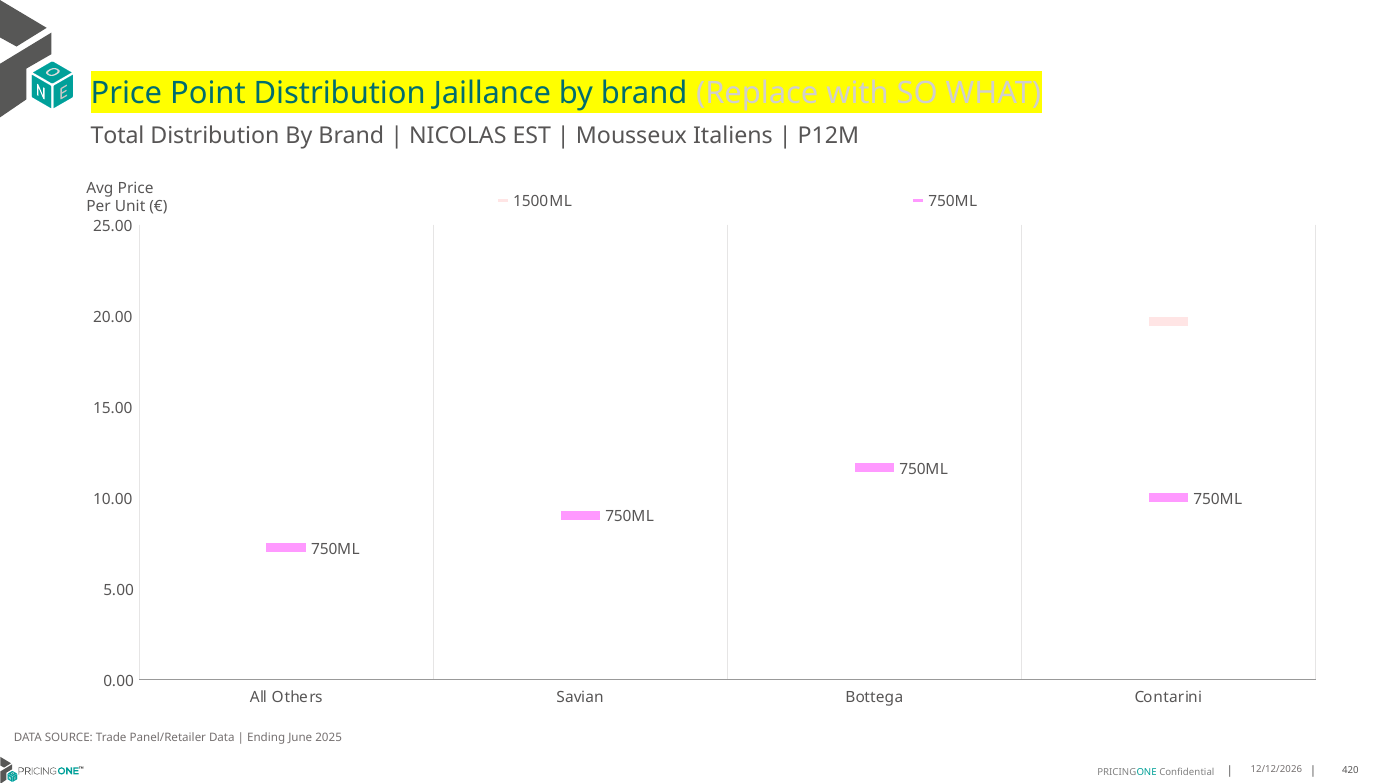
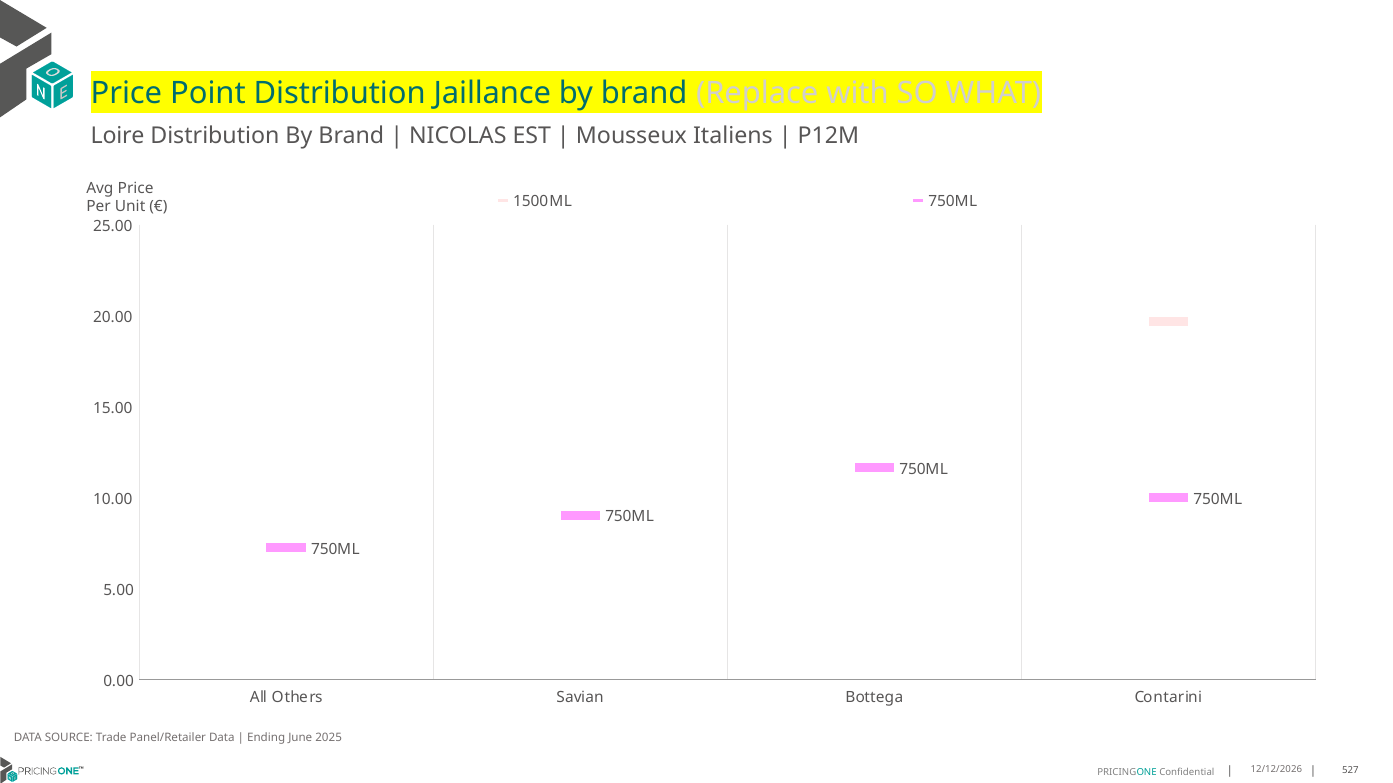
Total: Total -> Loire
420: 420 -> 527
